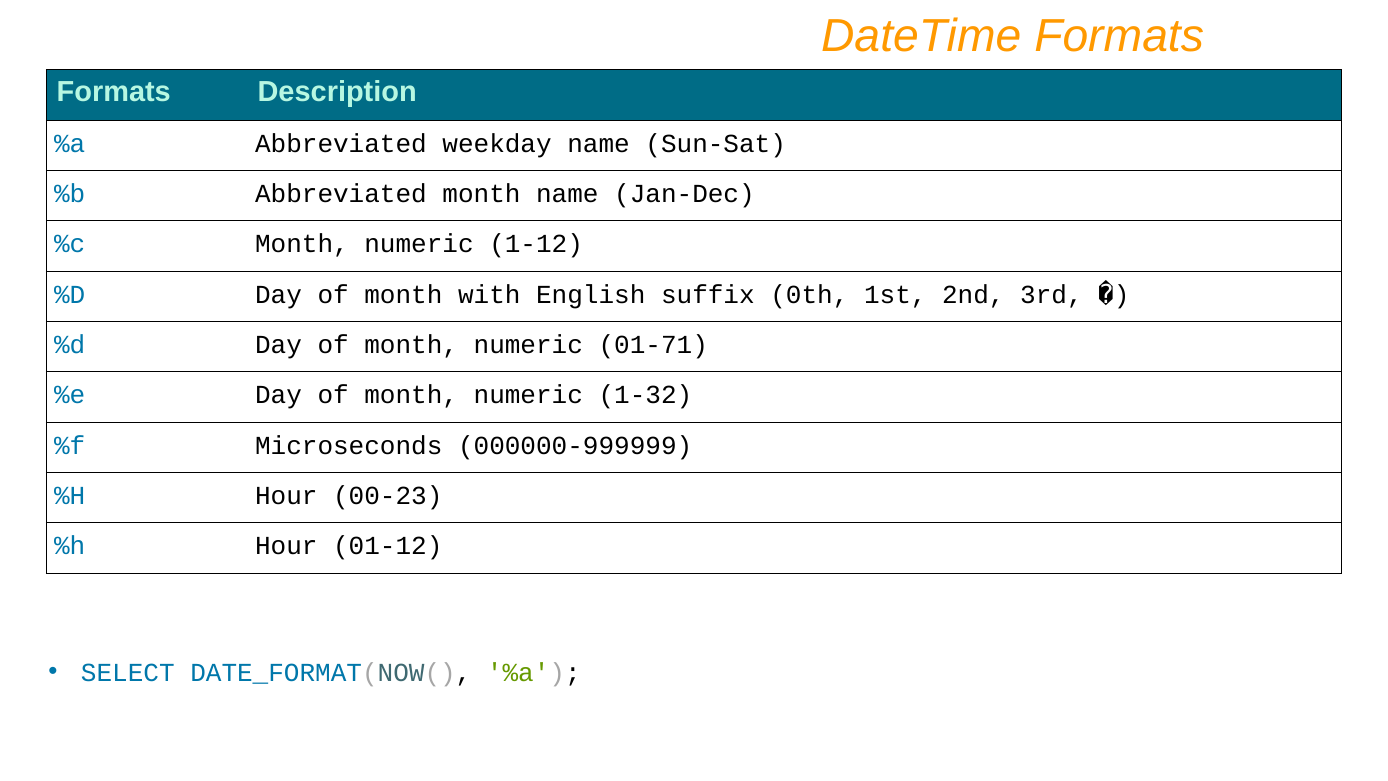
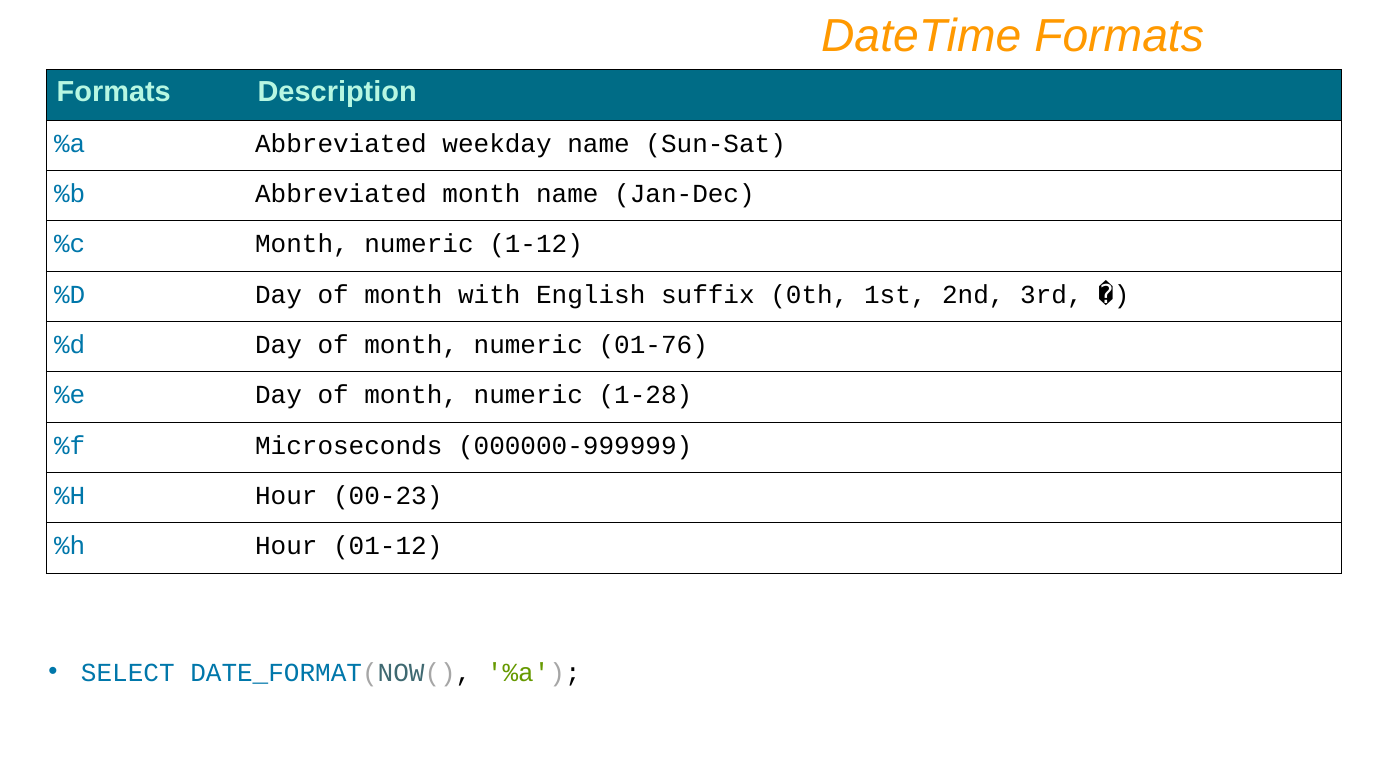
01-71: 01-71 -> 01-76
1-32: 1-32 -> 1-28
